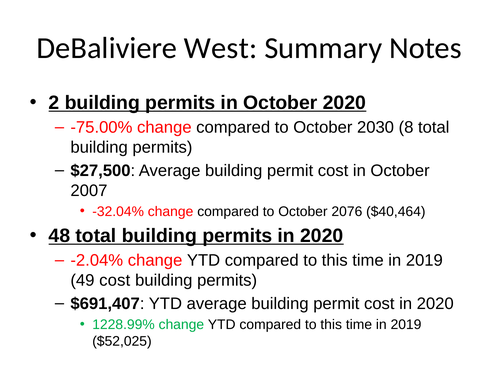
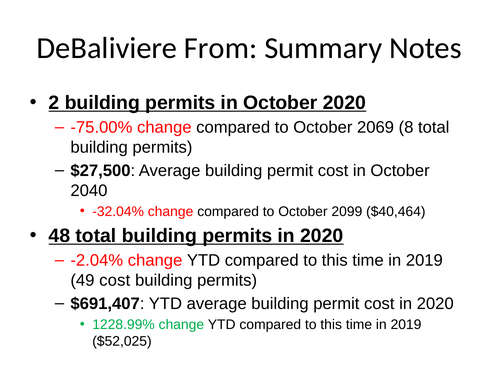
West: West -> From
2030: 2030 -> 2069
2007: 2007 -> 2040
2076: 2076 -> 2099
